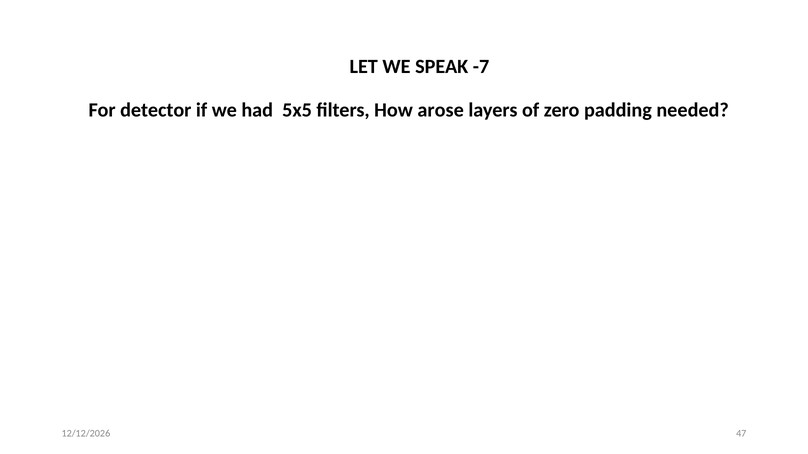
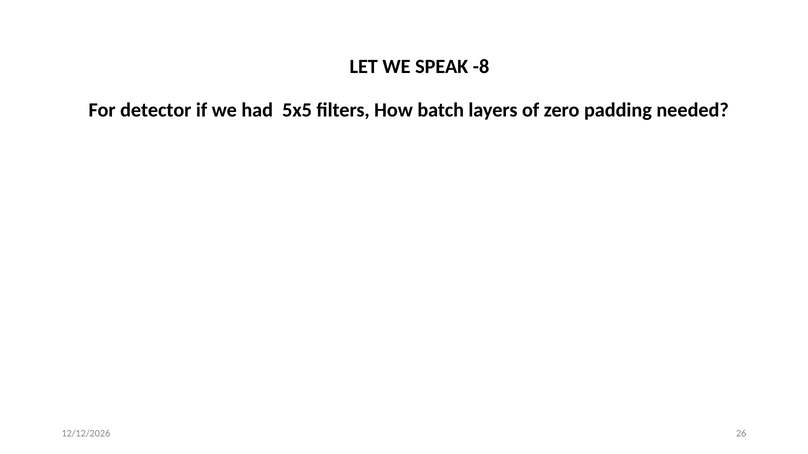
-7: -7 -> -8
arose: arose -> batch
47: 47 -> 26
